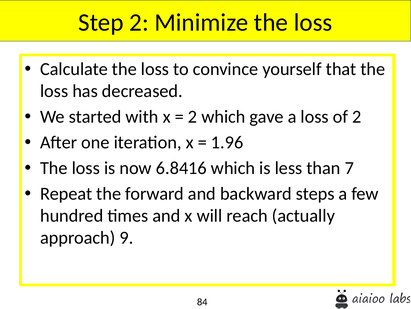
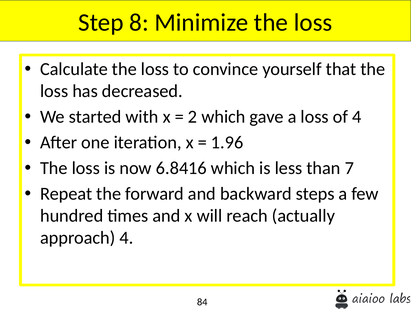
Step 2: 2 -> 8
of 2: 2 -> 4
approach 9: 9 -> 4
